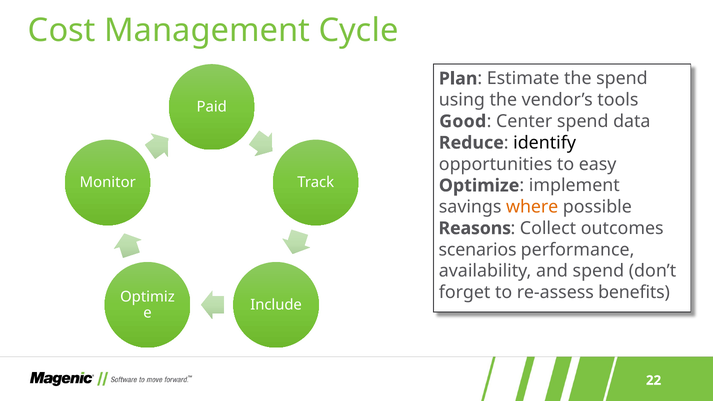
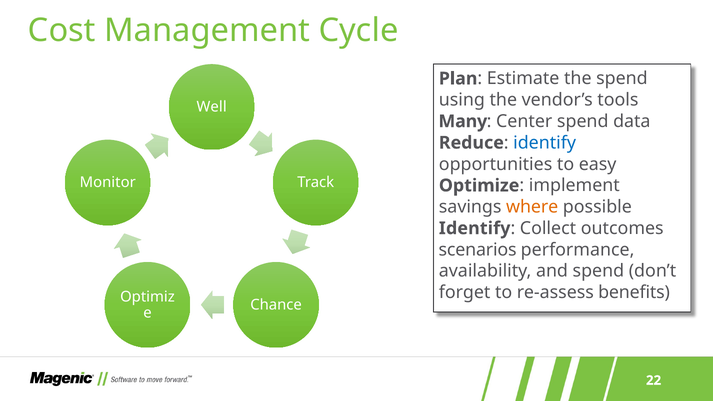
Paid: Paid -> Well
Good: Good -> Many
identify at (545, 143) colour: black -> blue
Reasons at (475, 228): Reasons -> Identify
Include: Include -> Chance
